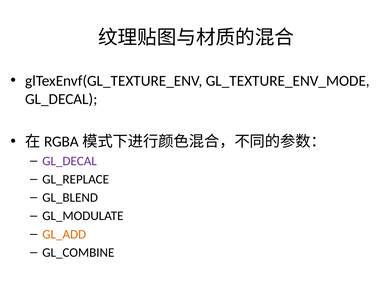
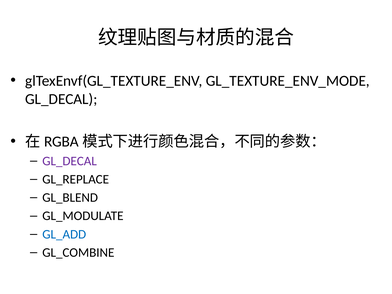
GL_ADD colour: orange -> blue
